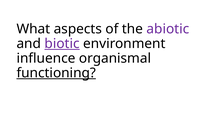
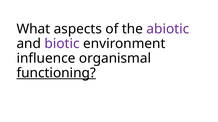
biotic underline: present -> none
